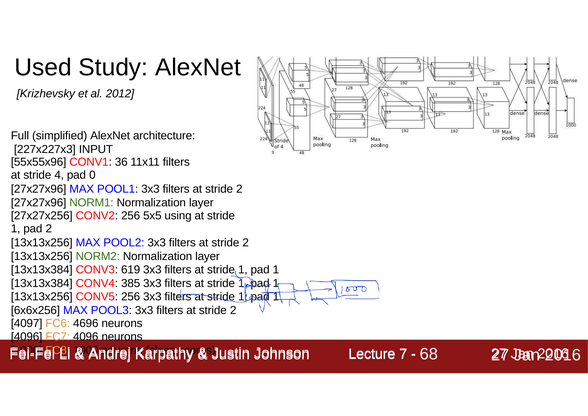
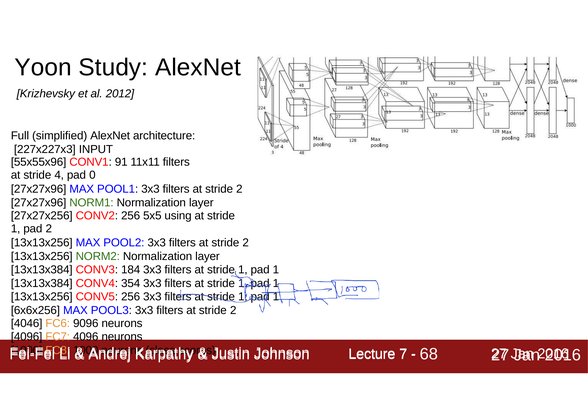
Used: Used -> Yoon
36: 36 -> 91
619: 619 -> 184
385: 385 -> 354
4097: 4097 -> 4046
4696: 4696 -> 9096
